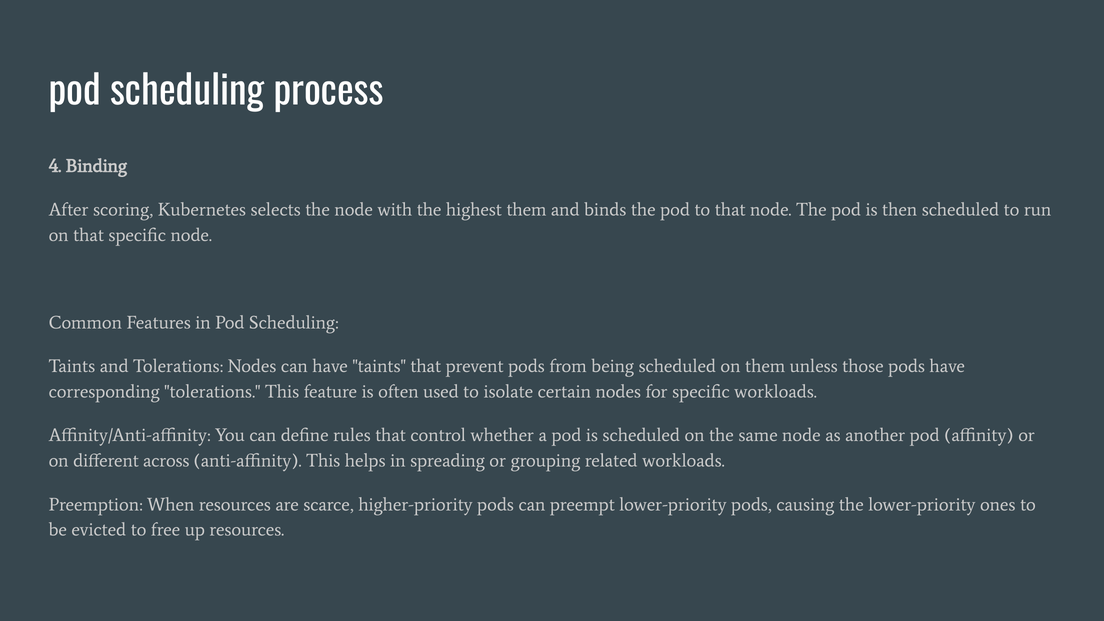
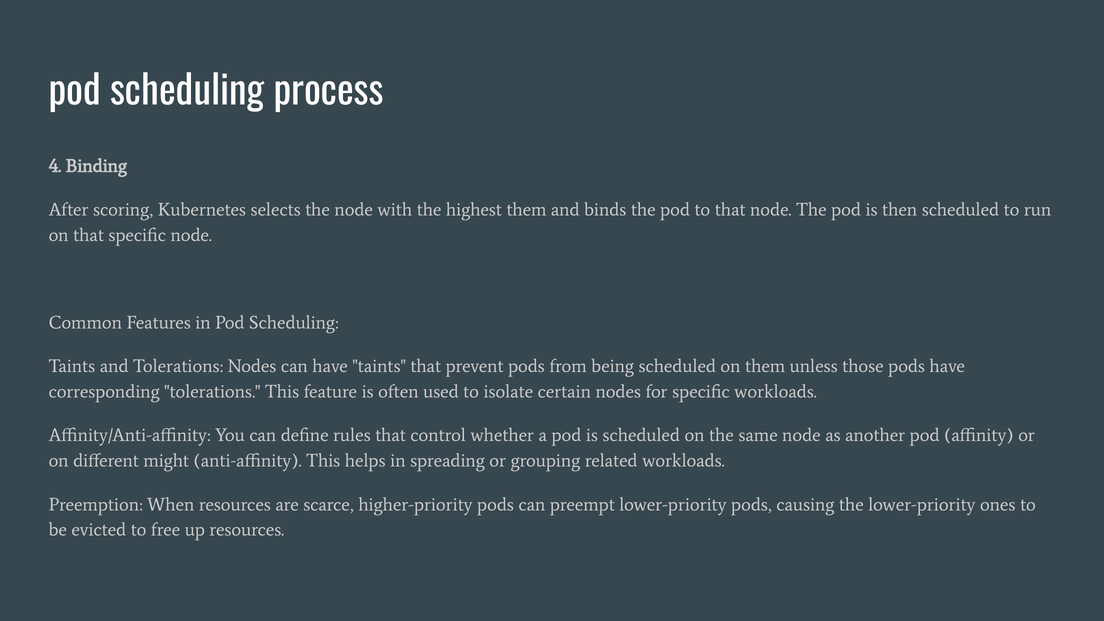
across: across -> might
